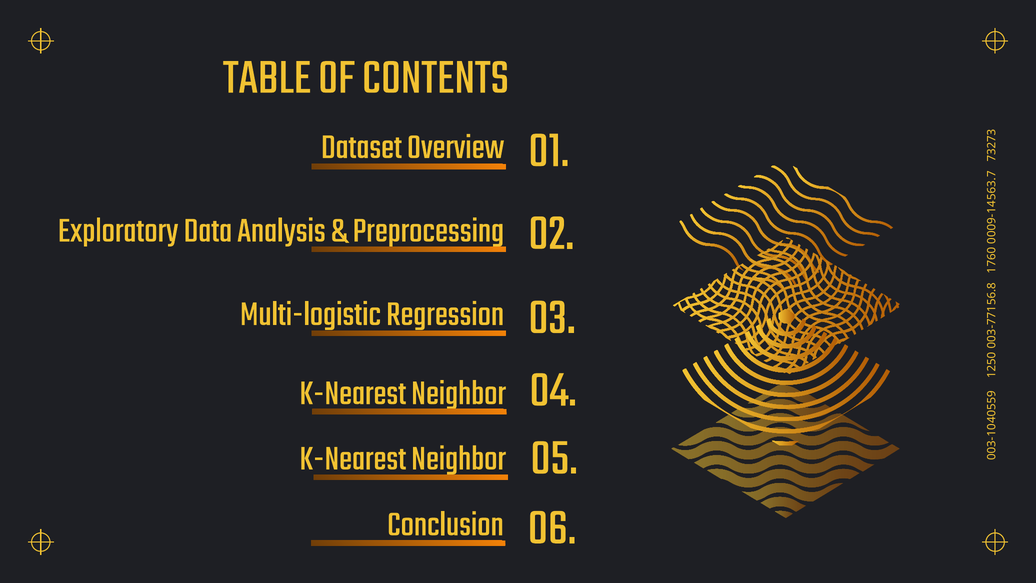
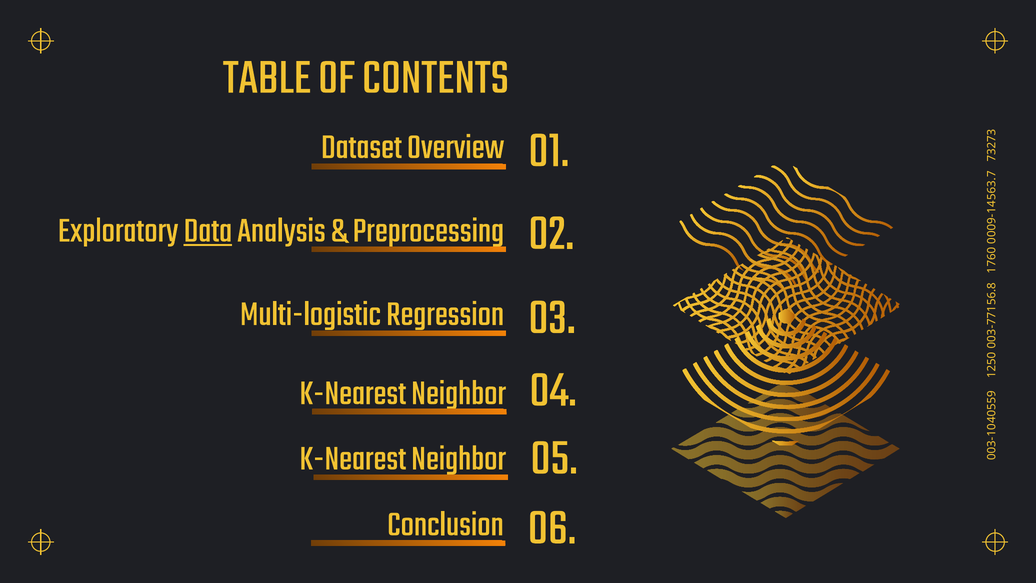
Data underline: none -> present
